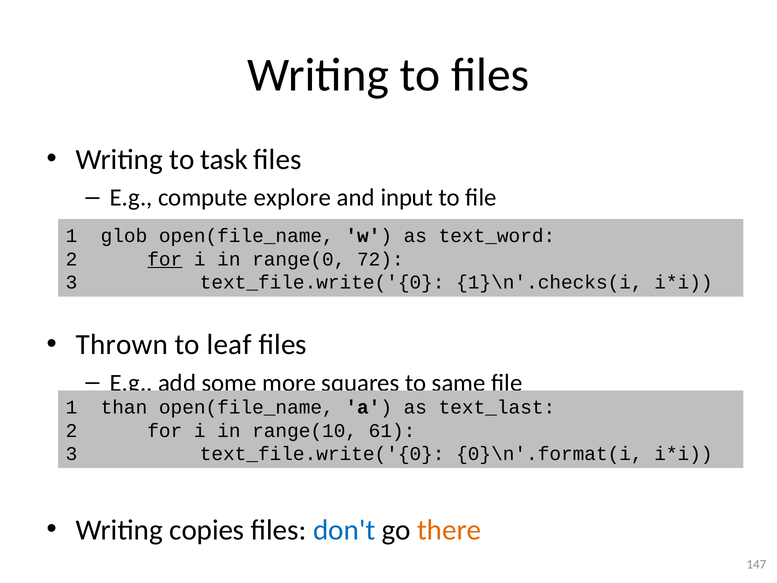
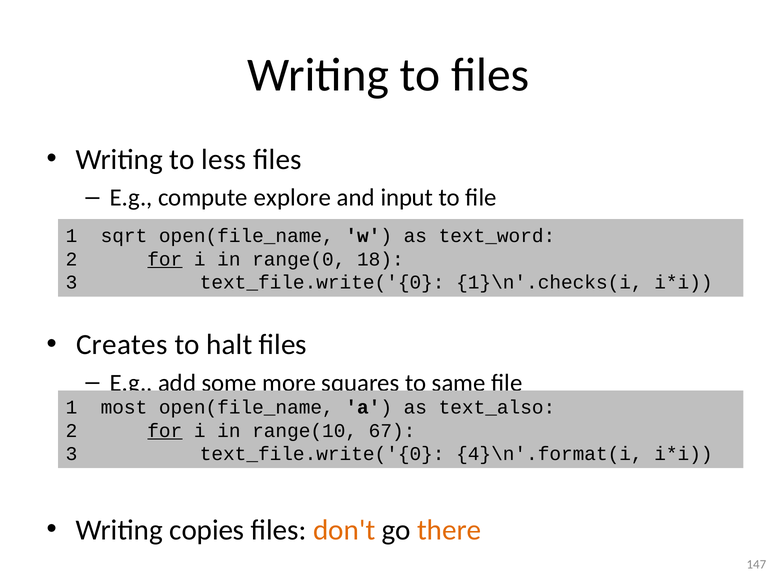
task: task -> less
glob: glob -> sqrt
72: 72 -> 18
Thrown: Thrown -> Creates
leaf: leaf -> halt
than: than -> most
text_last: text_last -> text_also
for at (165, 430) underline: none -> present
61: 61 -> 67
0}\n'.format(i: 0}\n'.format(i -> 4}\n'.format(i
don't colour: blue -> orange
